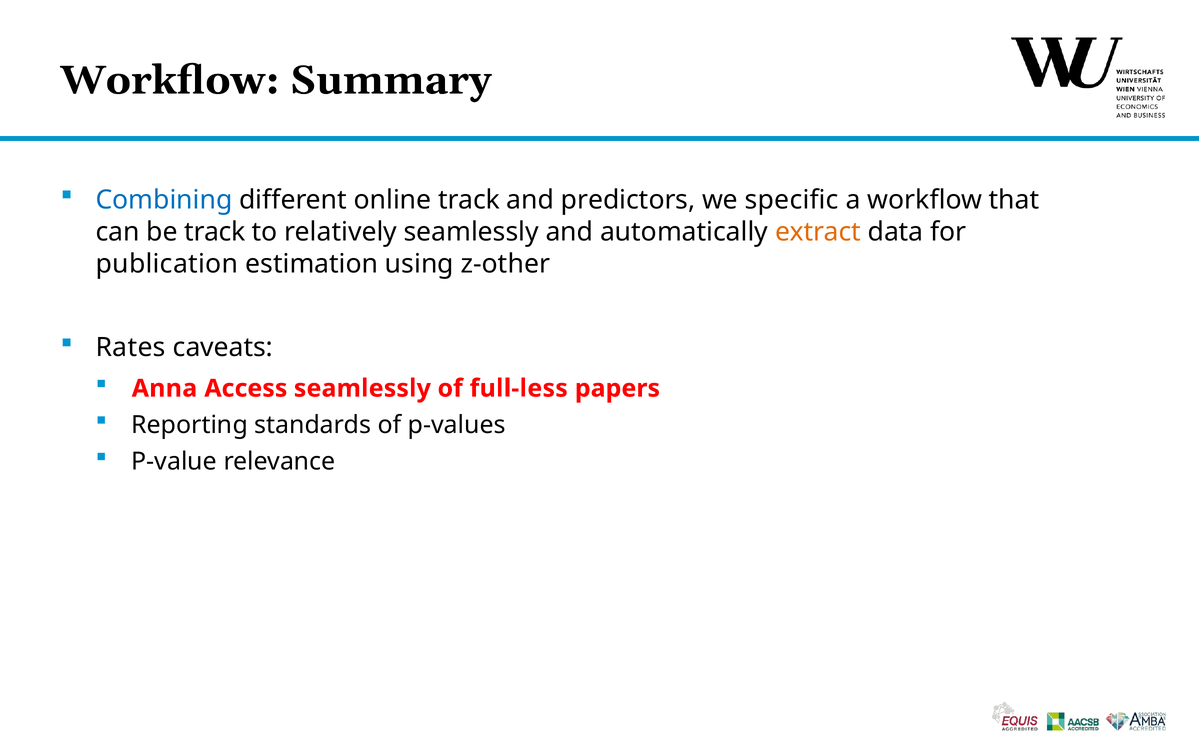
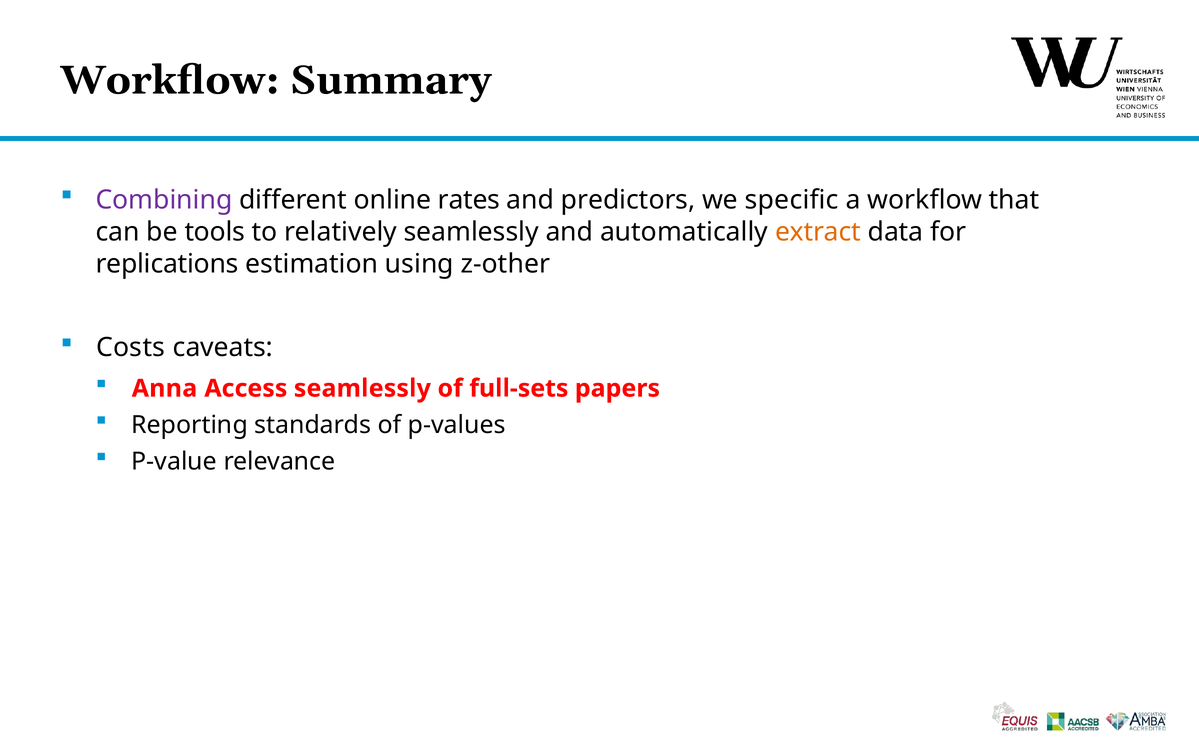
Combining colour: blue -> purple
online track: track -> rates
be track: track -> tools
publication: publication -> replications
Rates: Rates -> Costs
full-less: full-less -> full-sets
